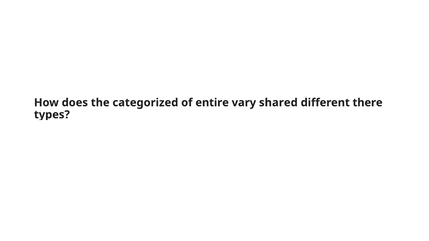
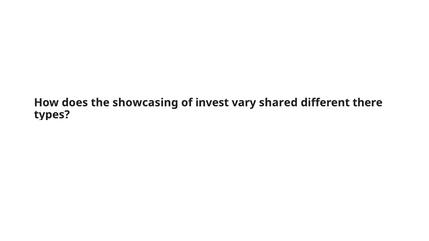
categorized: categorized -> showcasing
entire: entire -> invest
